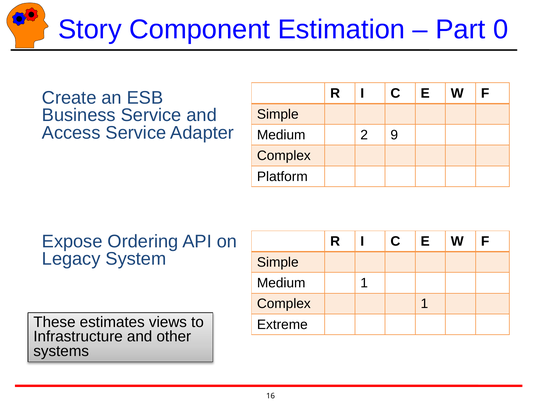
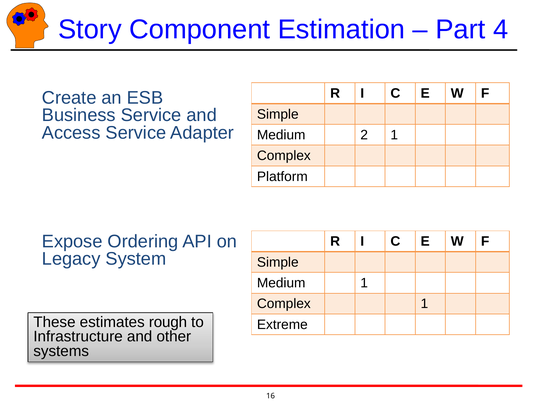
0: 0 -> 4
2 9: 9 -> 1
views: views -> rough
